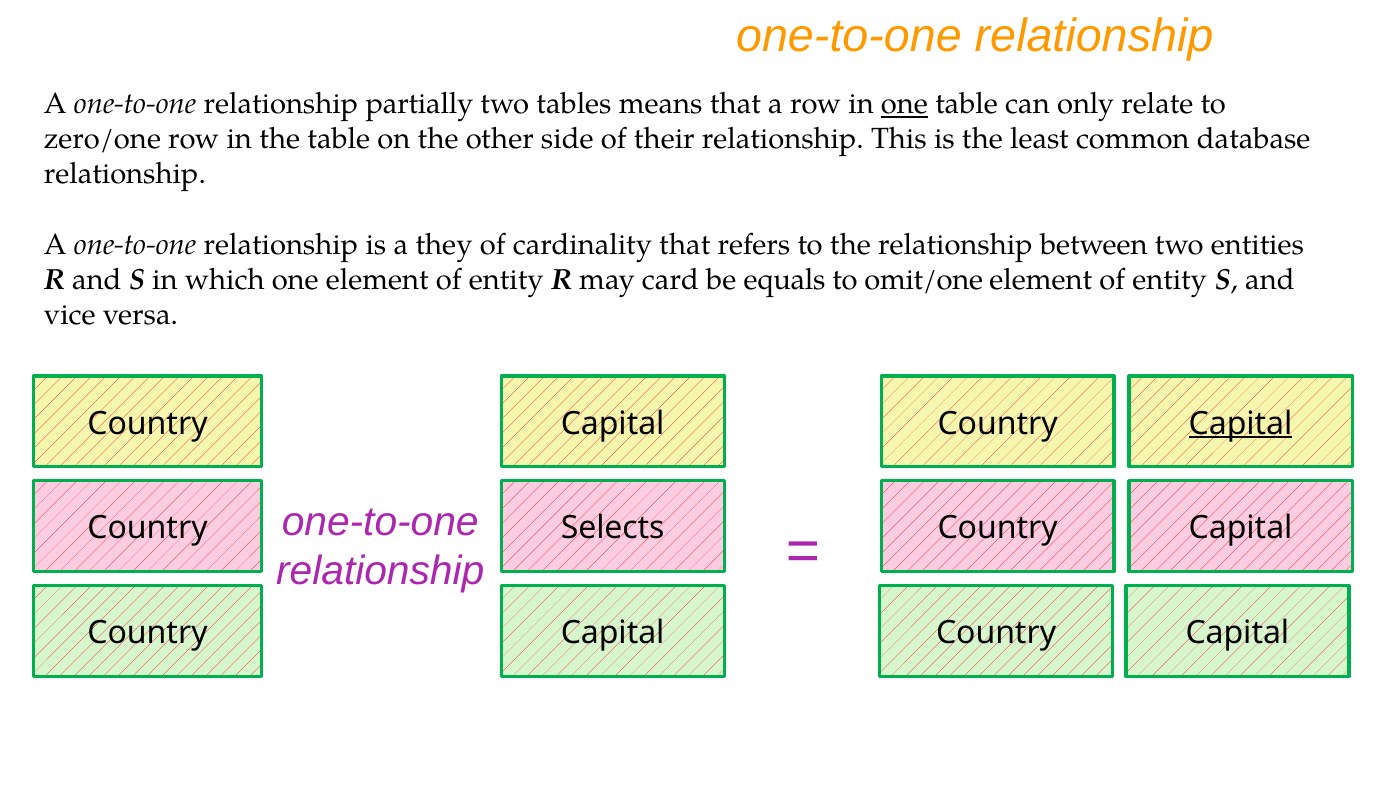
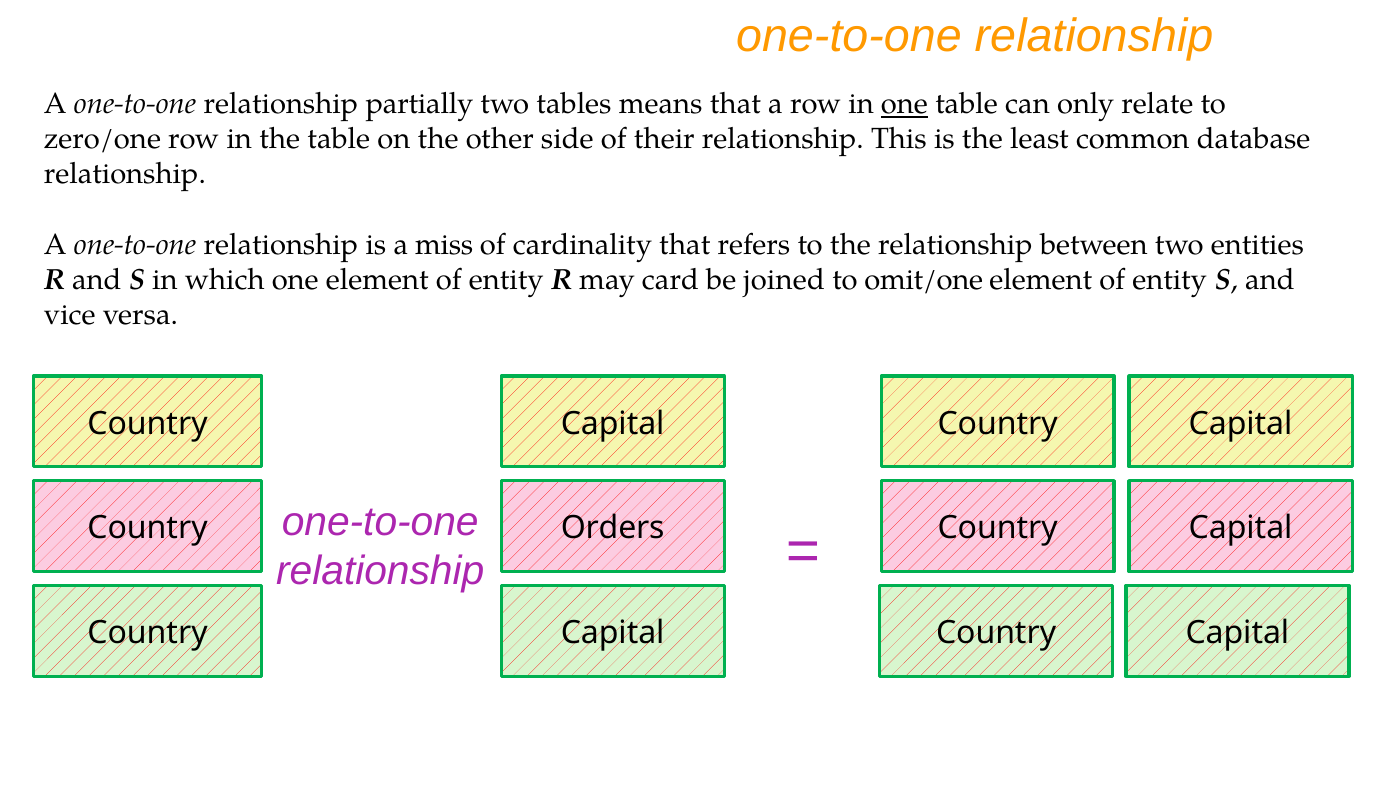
they: they -> miss
equals: equals -> joined
Capital at (1241, 424) underline: present -> none
Selects: Selects -> Orders
